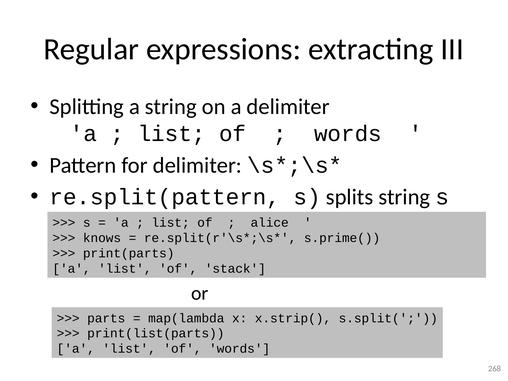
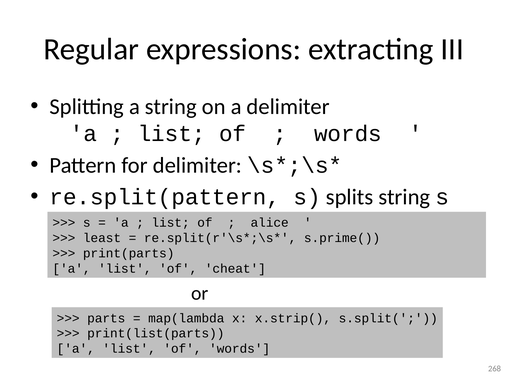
knows: knows -> least
stack: stack -> cheat
